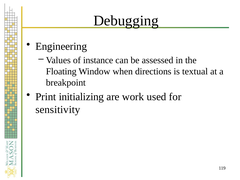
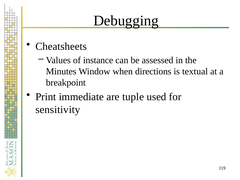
Engineering: Engineering -> Cheatsheets
Floating: Floating -> Minutes
initializing: initializing -> immediate
work: work -> tuple
